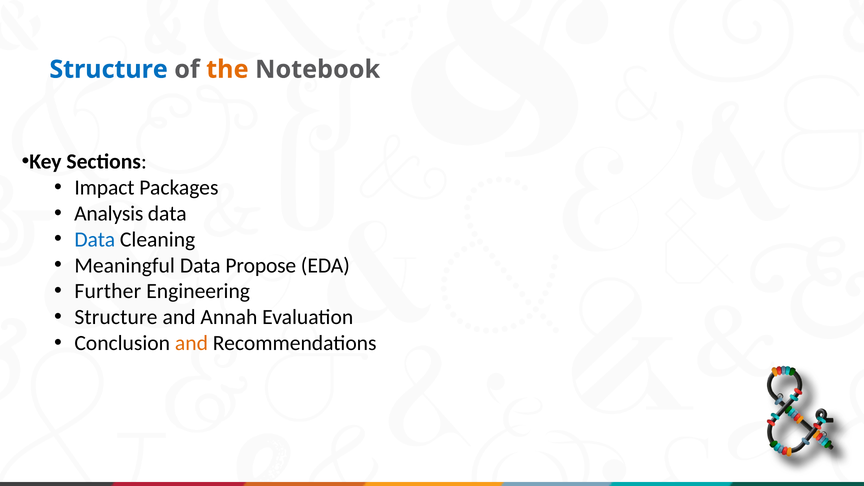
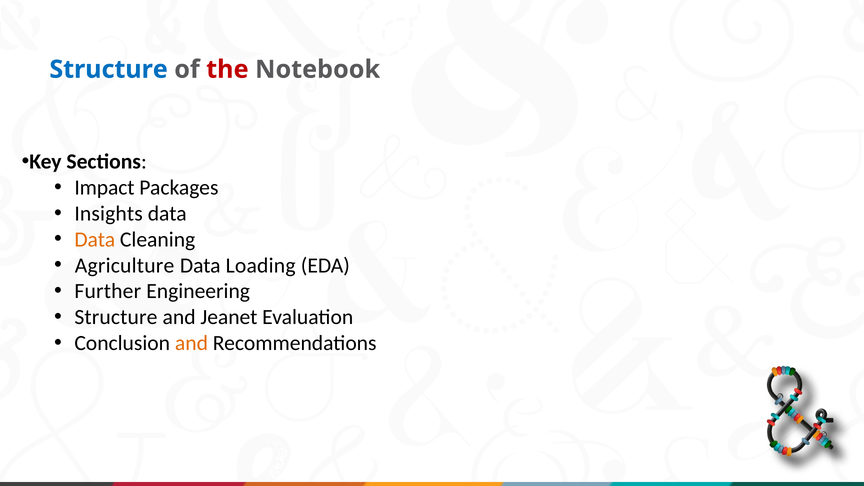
the colour: orange -> red
Analysis: Analysis -> Insights
Data at (95, 239) colour: blue -> orange
Meaningful: Meaningful -> Agriculture
Propose: Propose -> Loading
Annah: Annah -> Jeanet
